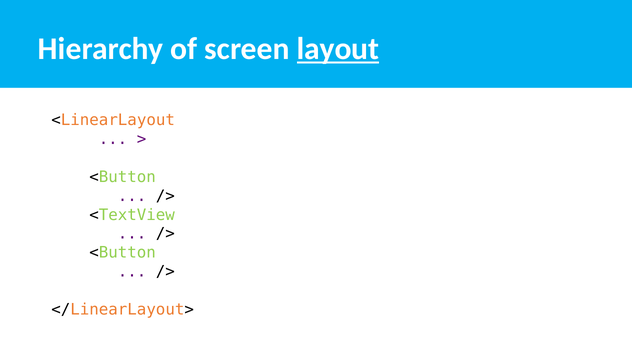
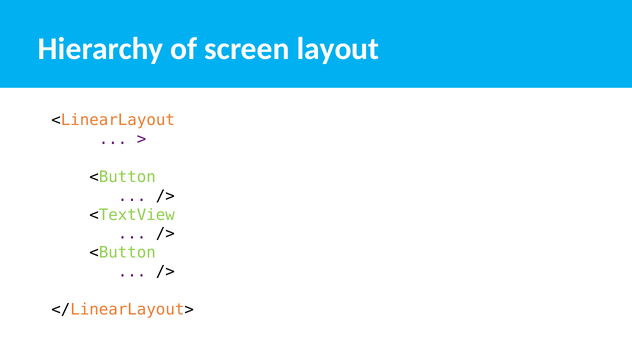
layout underline: present -> none
